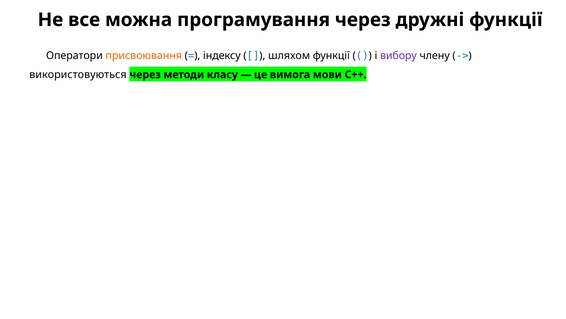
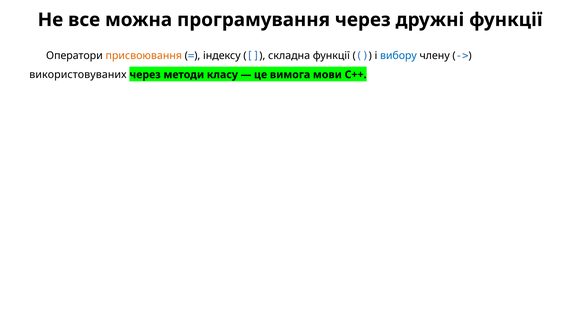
шляхом: шляхом -> складна
вибору colour: purple -> blue
використовуються: використовуються -> використовуваних
